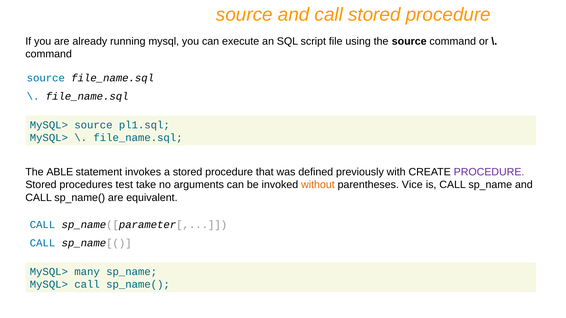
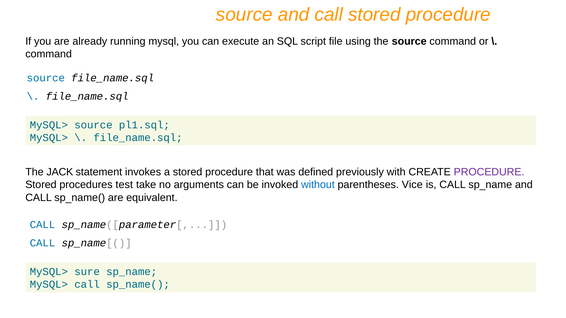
ABLE: ABLE -> JACK
without colour: orange -> blue
many: many -> sure
